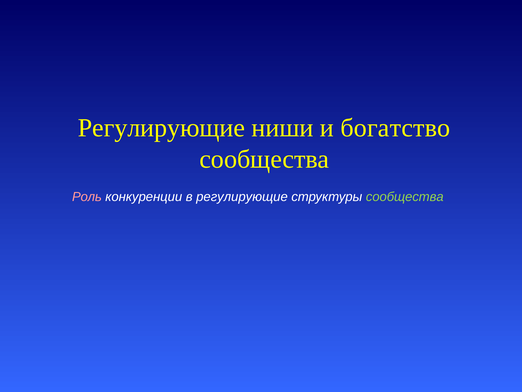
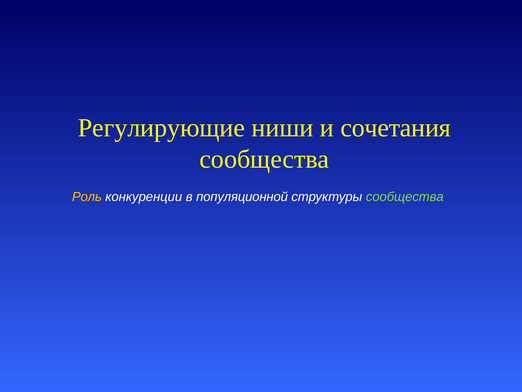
богатство: богатство -> сочетания
Роль colour: pink -> yellow
в регулирующие: регулирующие -> популяционной
